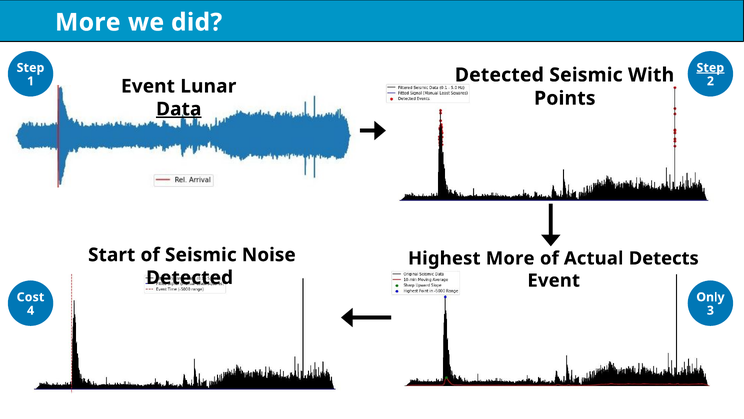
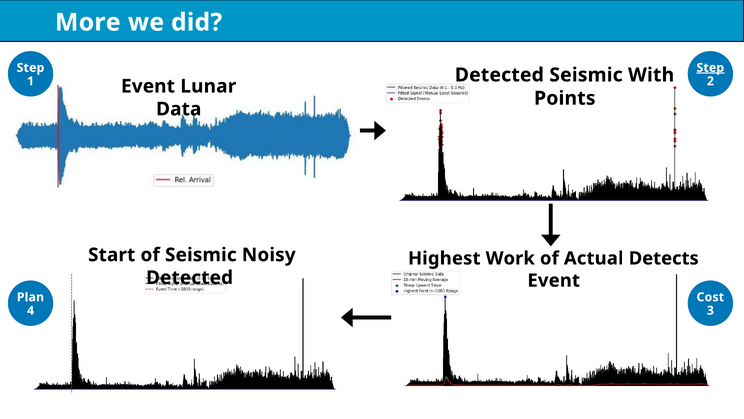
Data underline: present -> none
Noise: Noise -> Noisy
Highest More: More -> Work
Cost: Cost -> Plan
Only: Only -> Cost
